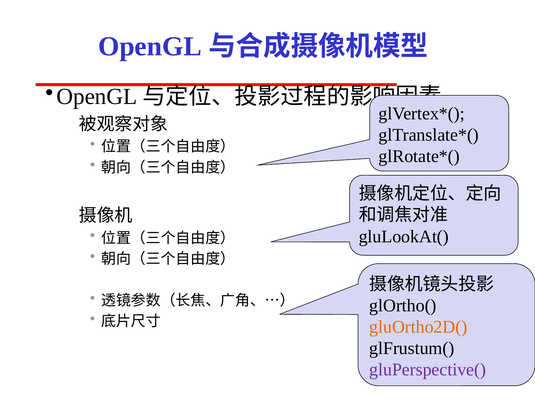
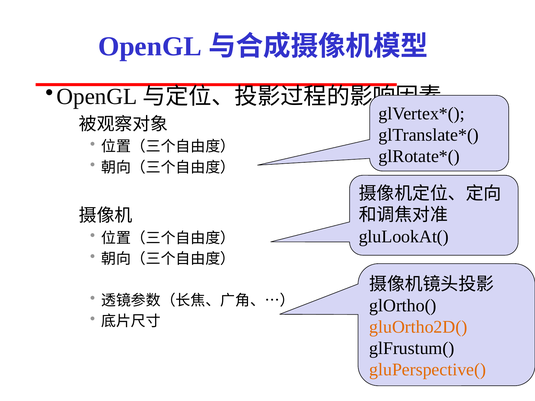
gluPerspective( colour: purple -> orange
